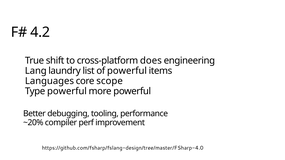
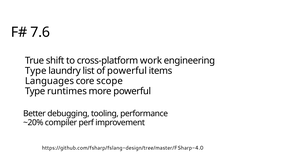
4.2: 4.2 -> 7.6
does: does -> work
Lang at (36, 71): Lang -> Type
Type powerful: powerful -> runtimes
